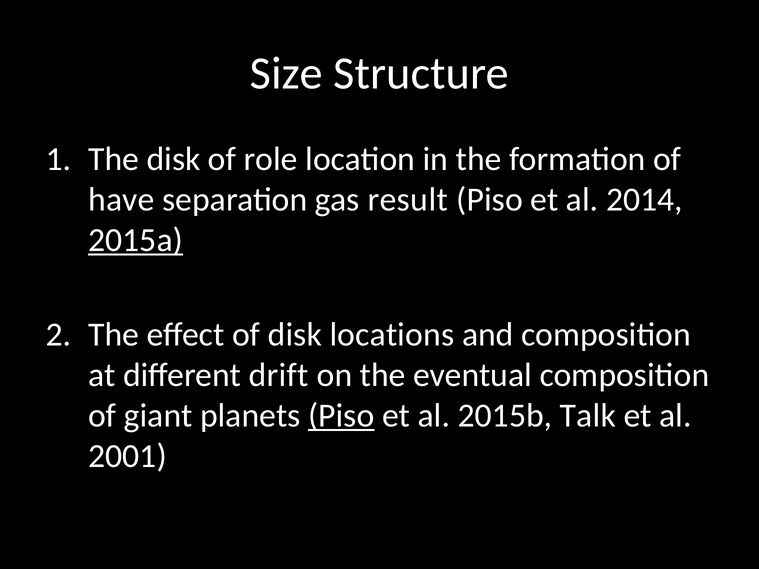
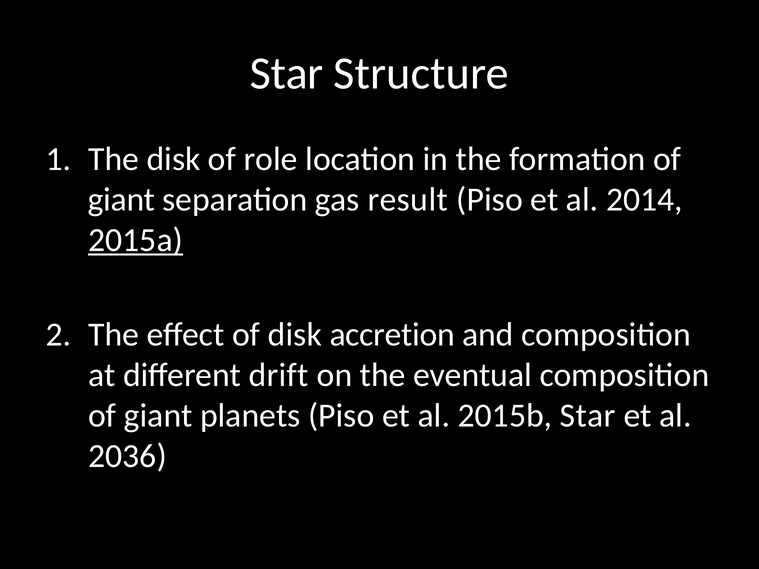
Size at (286, 73): Size -> Star
have at (121, 200): have -> giant
locations: locations -> accretion
Piso at (341, 416) underline: present -> none
2015b Talk: Talk -> Star
2001: 2001 -> 2036
